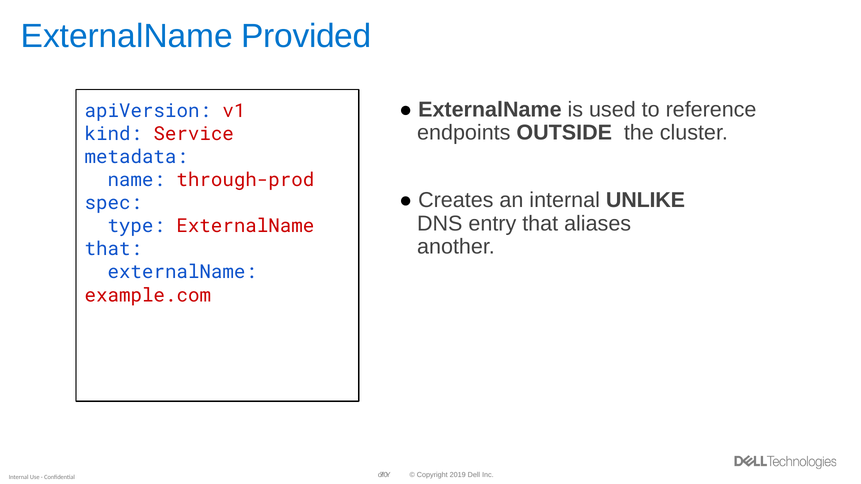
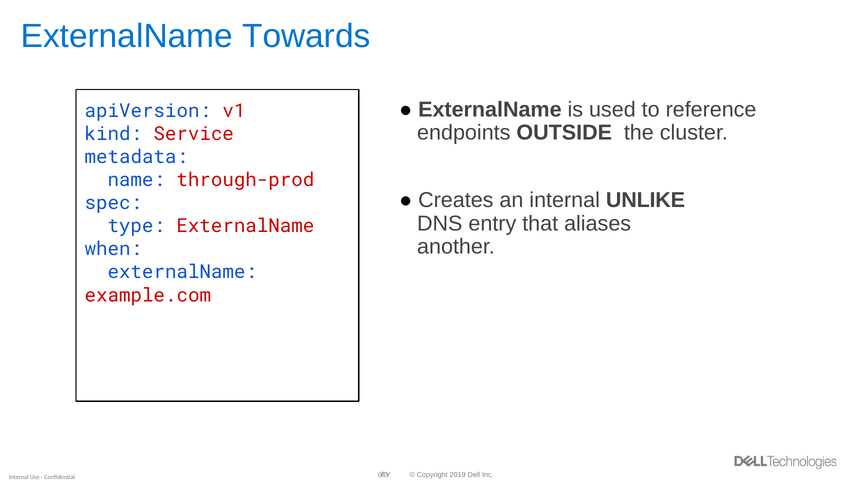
Provided: Provided -> Towards
that at (113, 249): that -> when
